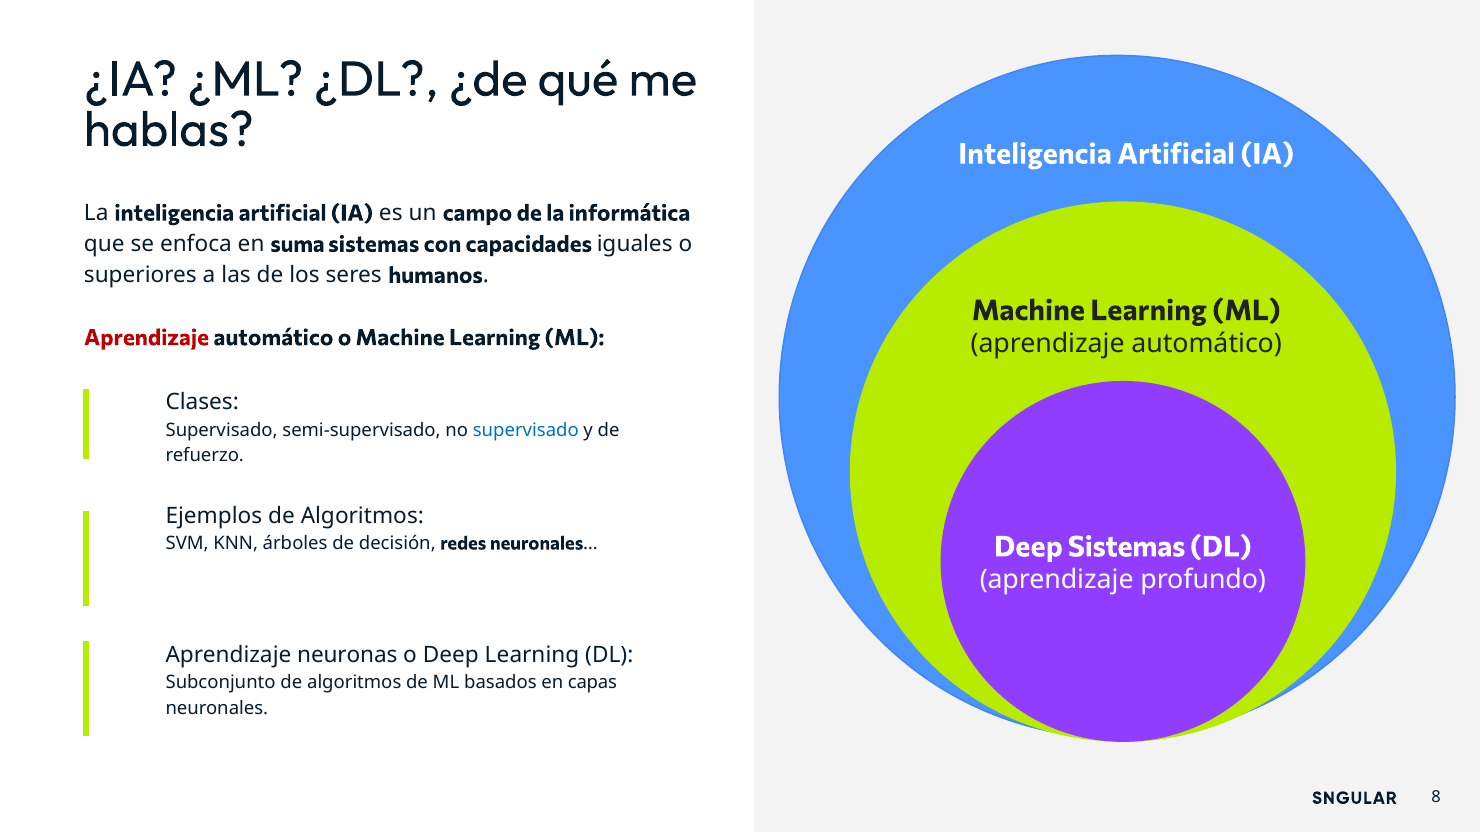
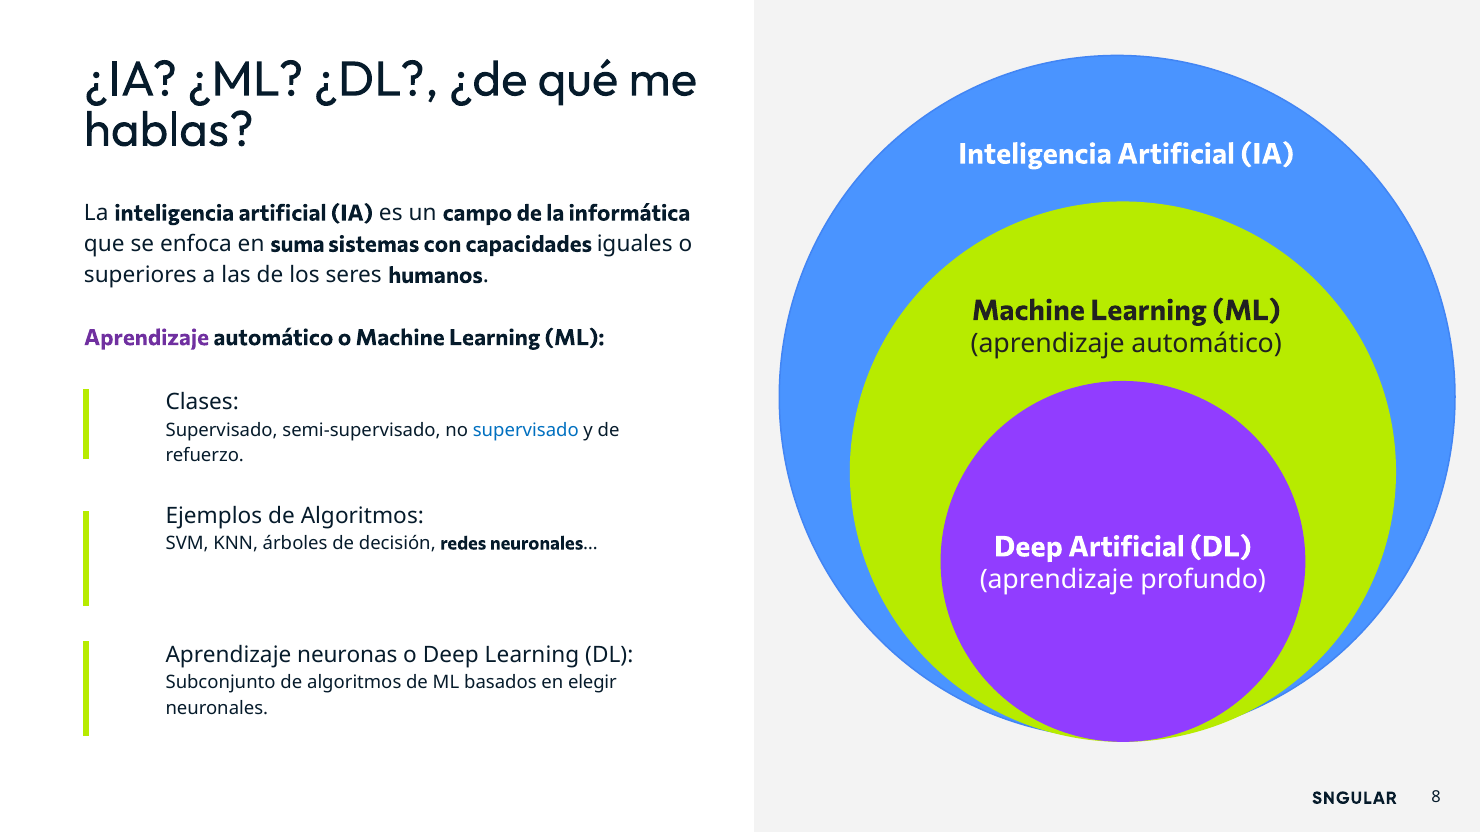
Aprendizaje at (147, 338) colour: red -> purple
Deep Sistemas: Sistemas -> Artificial
capas: capas -> elegir
